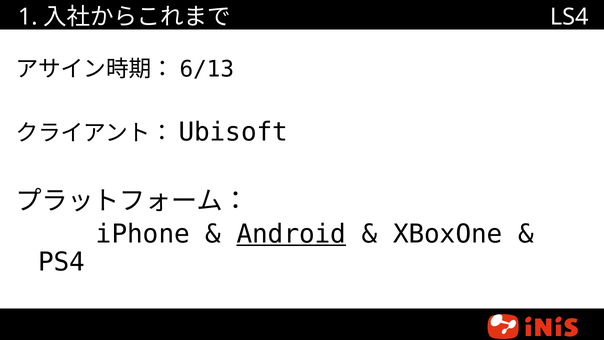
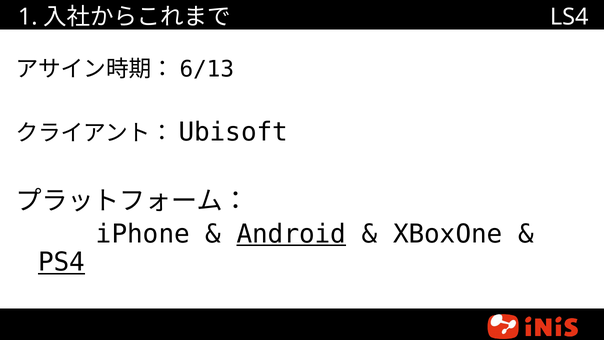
PS4 underline: none -> present
